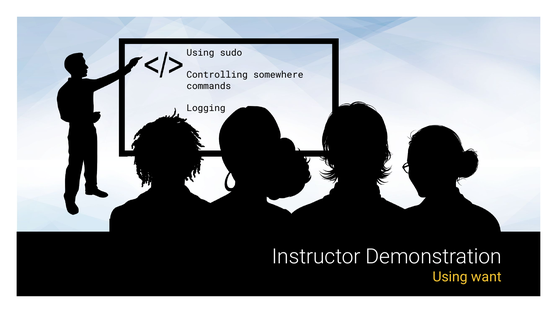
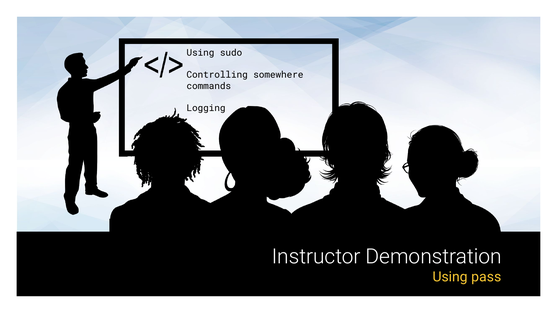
want: want -> pass
